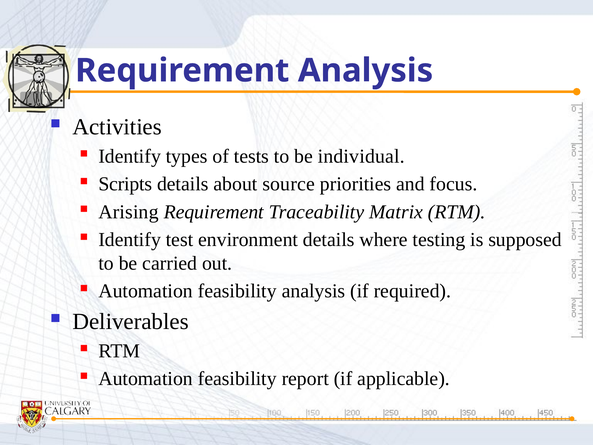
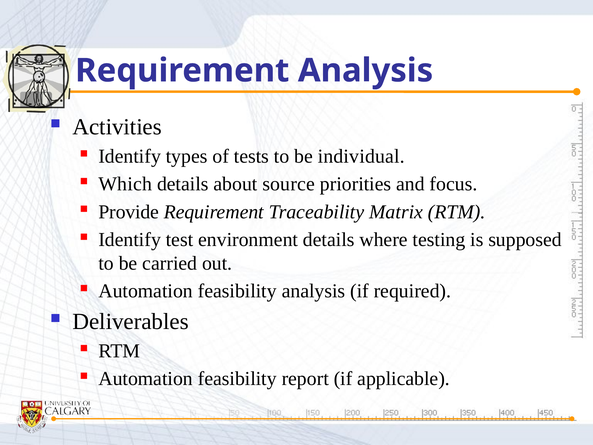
Scripts: Scripts -> Which
Arising: Arising -> Provide
